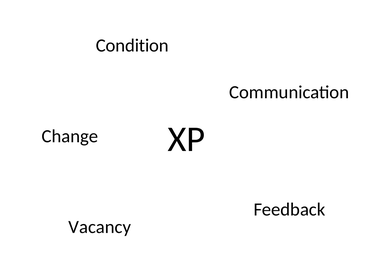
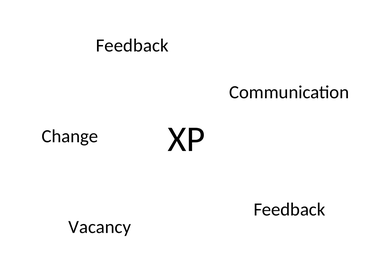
Condition at (132, 46): Condition -> Feedback
